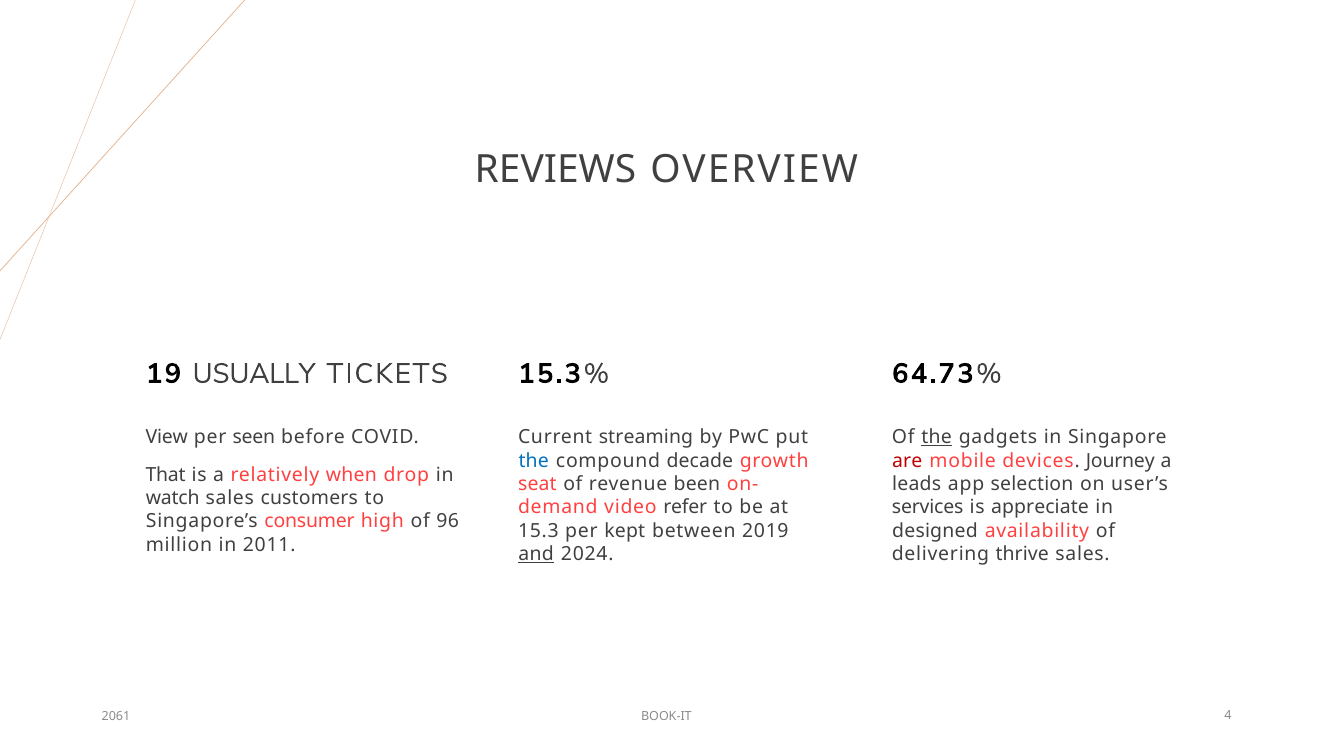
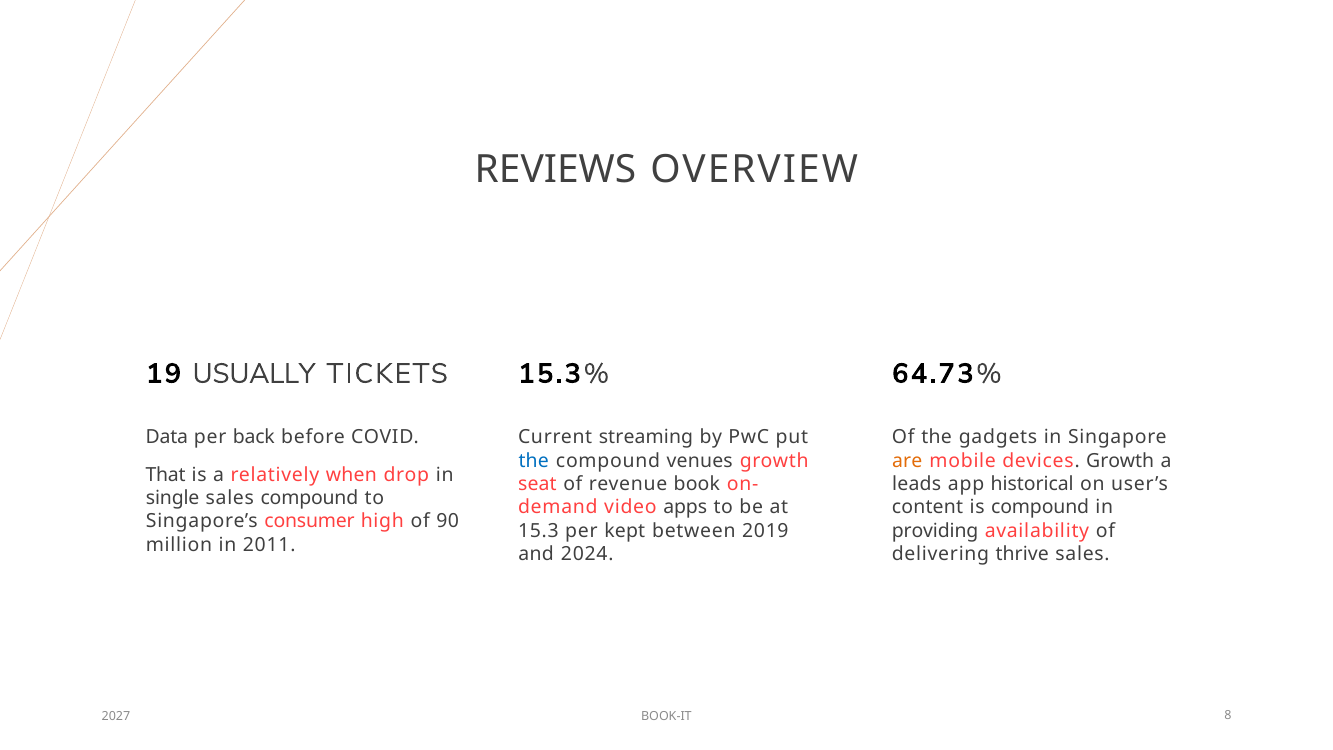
View: View -> Data
seen: seen -> back
the at (937, 437) underline: present -> none
decade: decade -> venues
are colour: red -> orange
devices Journey: Journey -> Growth
been: been -> book
selection: selection -> historical
watch: watch -> single
sales customers: customers -> compound
refer: refer -> apps
services: services -> content
is appreciate: appreciate -> compound
96: 96 -> 90
designed: designed -> providing
and underline: present -> none
2061: 2061 -> 2027
4: 4 -> 8
